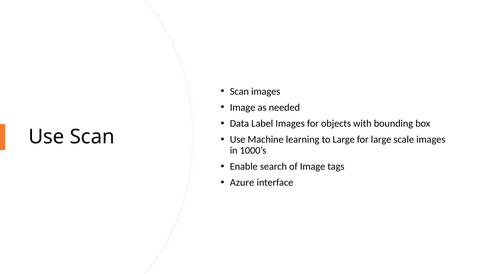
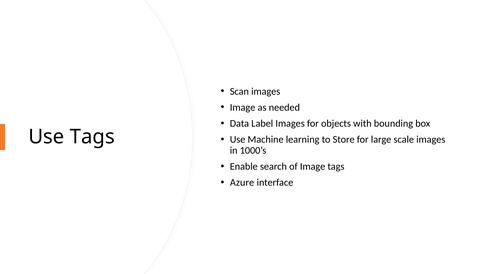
Use Scan: Scan -> Tags
to Large: Large -> Store
